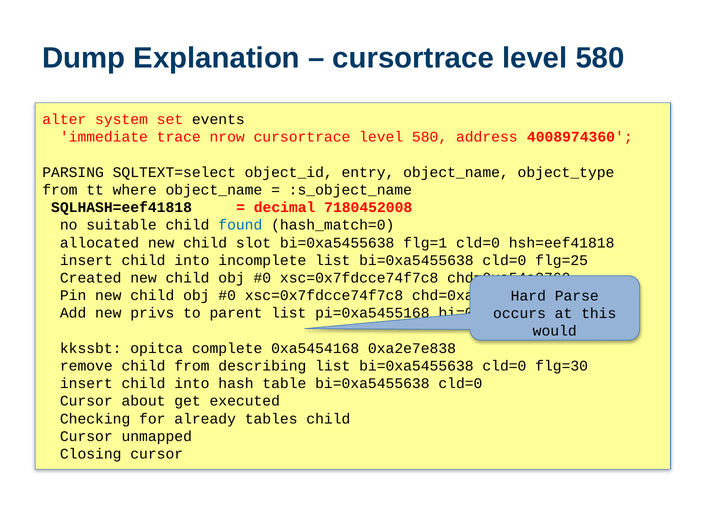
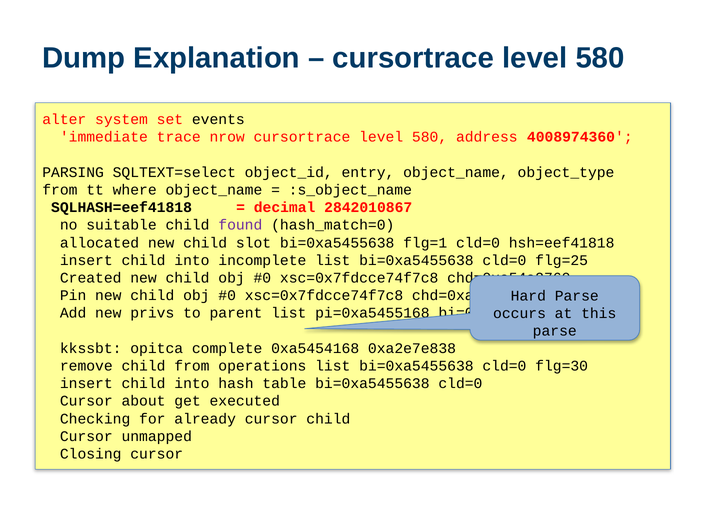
7180452008: 7180452008 -> 2842010867
found colour: blue -> purple
would at (555, 331): would -> parse
describing: describing -> operations
already tables: tables -> cursor
